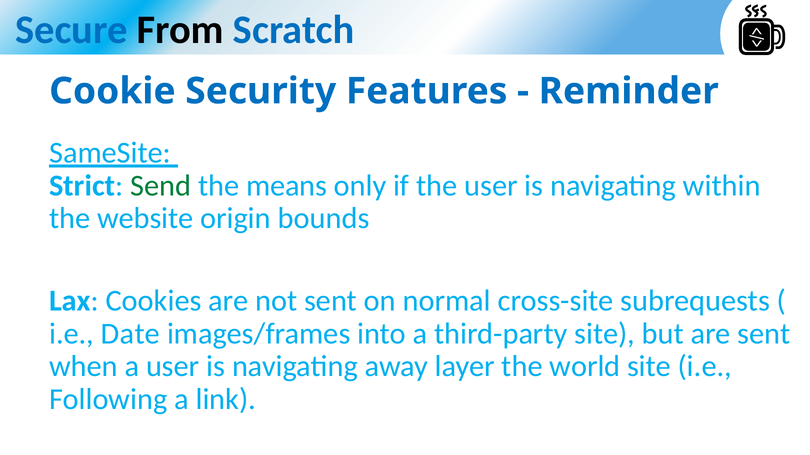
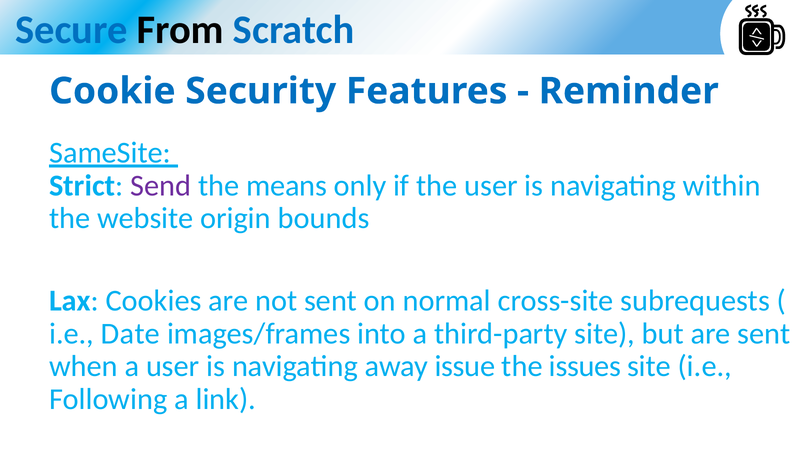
Send colour: green -> purple
layer: layer -> issue
world: world -> issues
